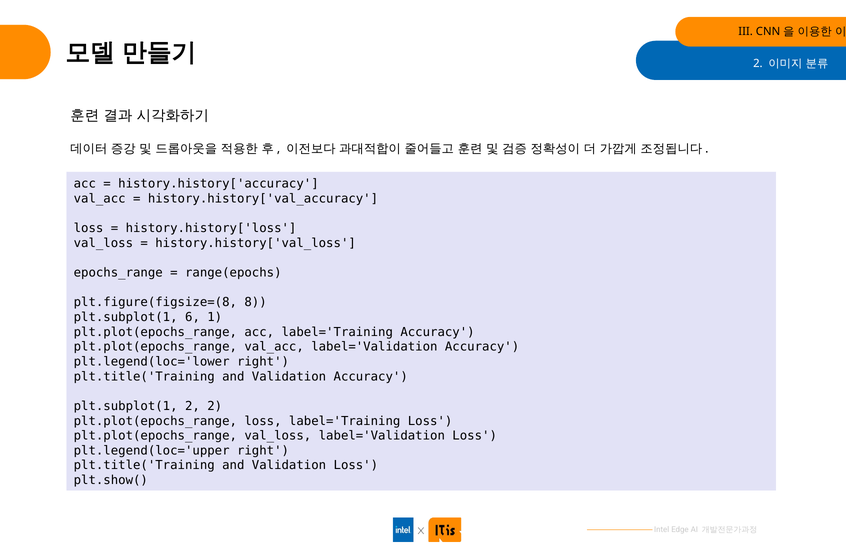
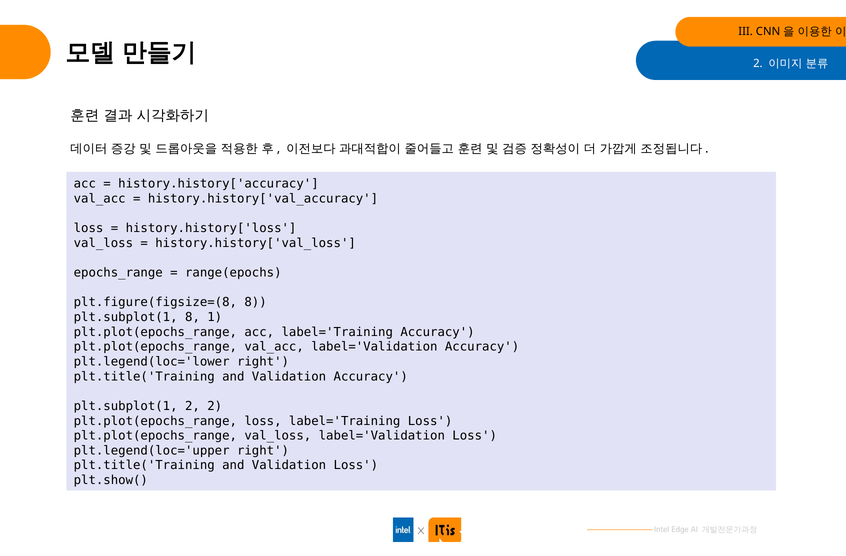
plt.subplot(1 6: 6 -> 8
